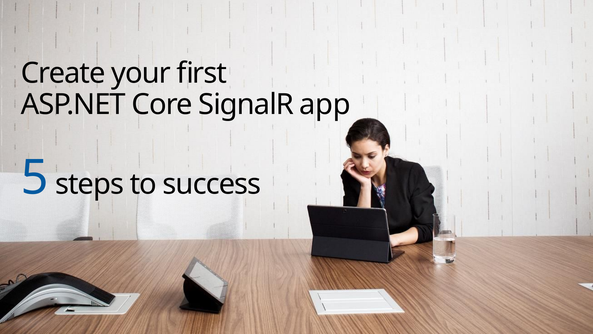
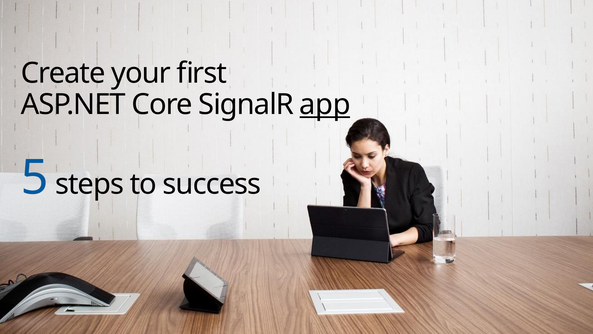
app underline: none -> present
